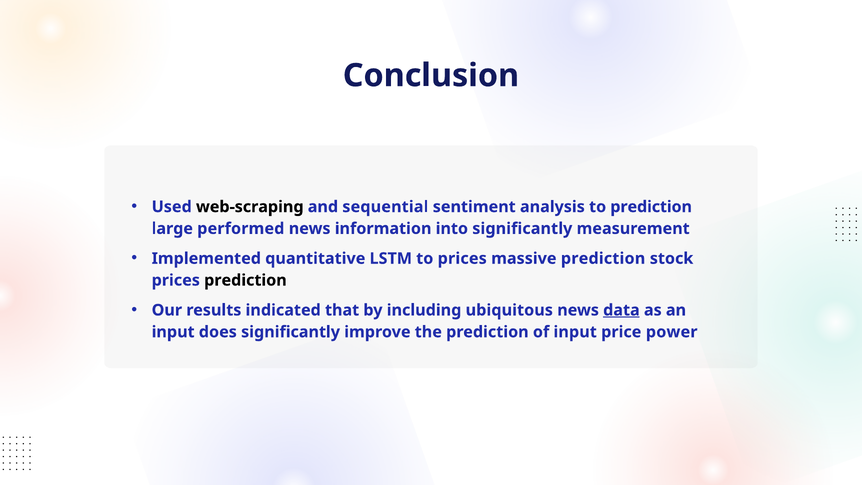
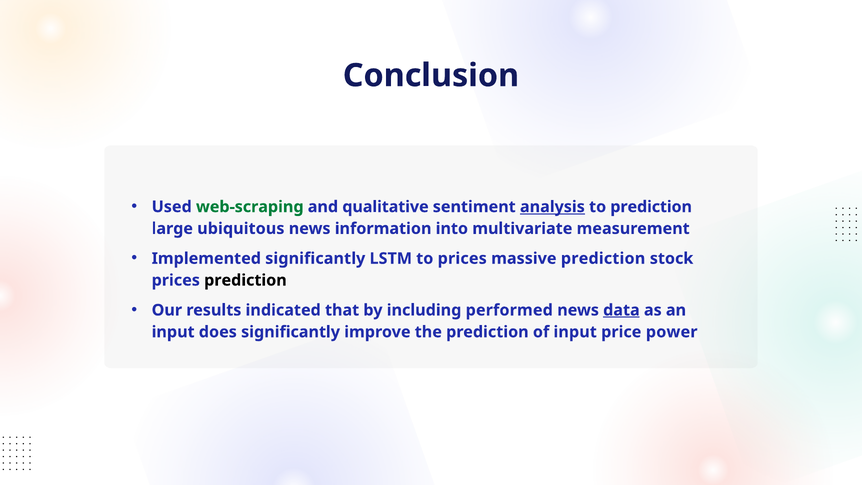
web-scraping colour: black -> green
sequential: sequential -> qualitative
analysis underline: none -> present
performed: performed -> ubiquitous
into significantly: significantly -> multivariate
Implemented quantitative: quantitative -> significantly
ubiquitous: ubiquitous -> performed
